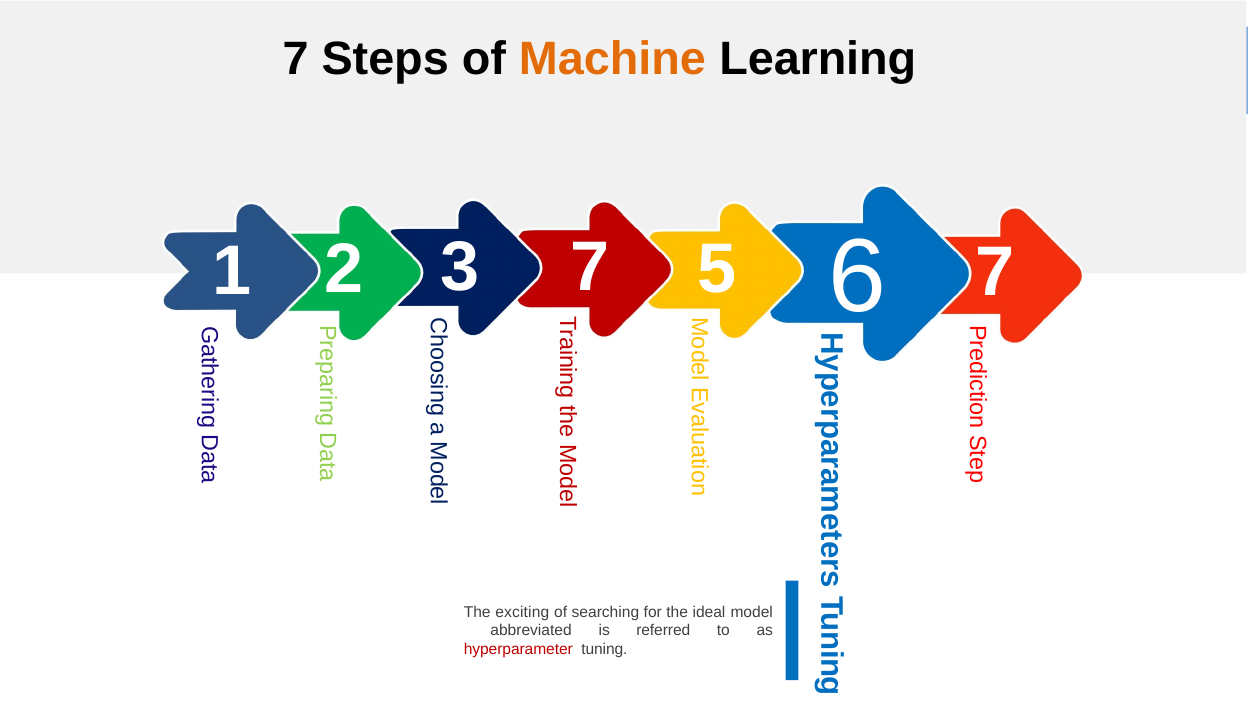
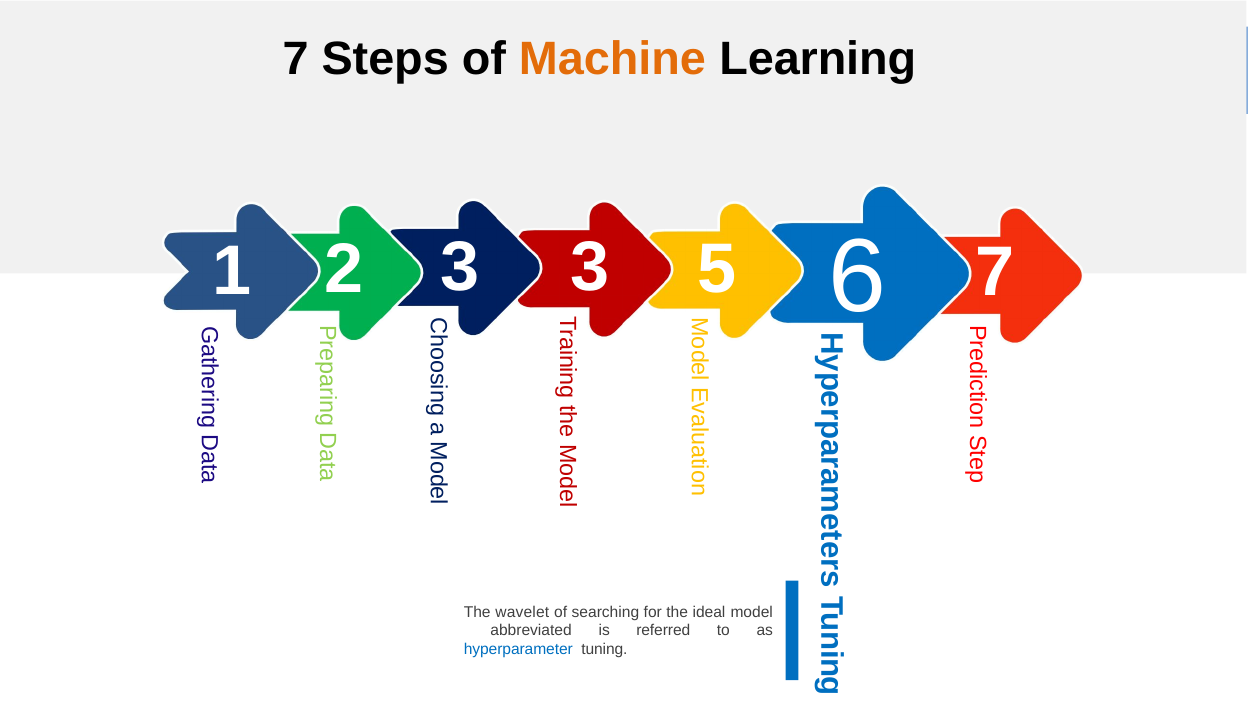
3 7: 7 -> 3
exciting: exciting -> wavelet
hyperparameter colour: red -> blue
